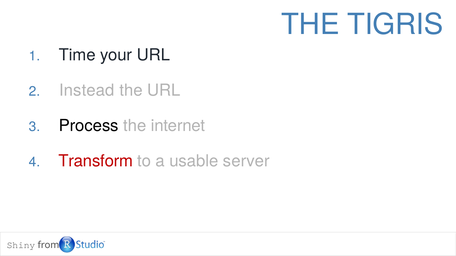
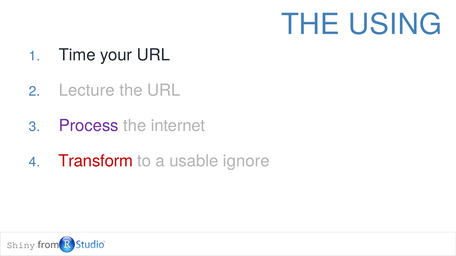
TIGRIS: TIGRIS -> USING
Instead: Instead -> Lecture
Process colour: black -> purple
server: server -> ignore
